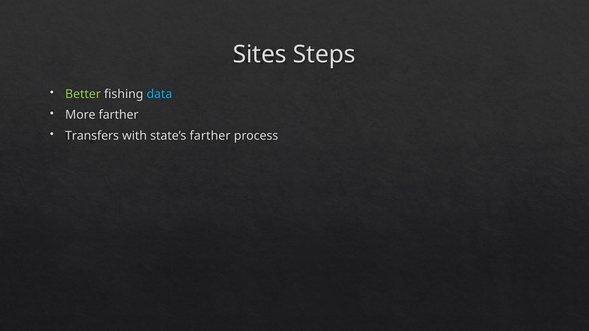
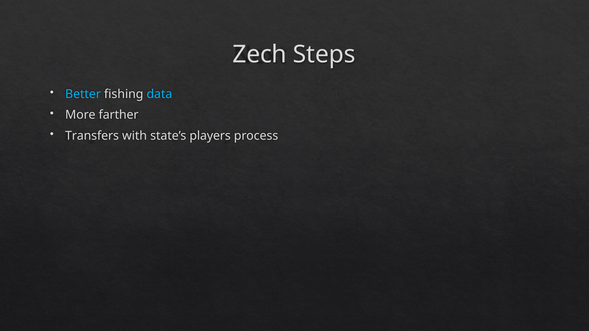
Sites: Sites -> Zech
Better colour: light green -> light blue
state’s farther: farther -> players
